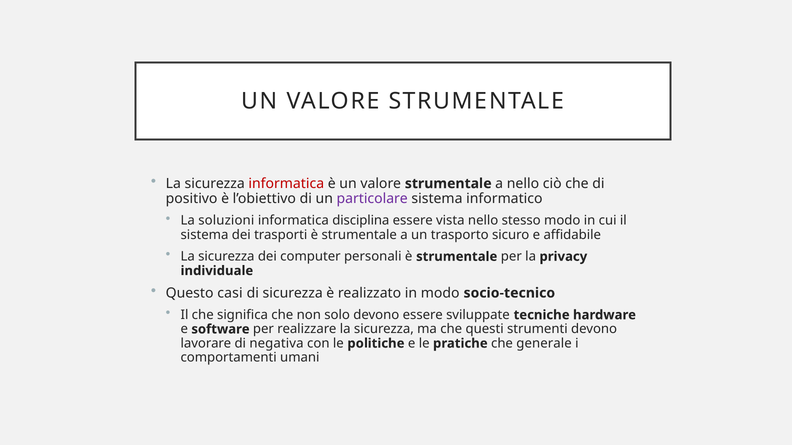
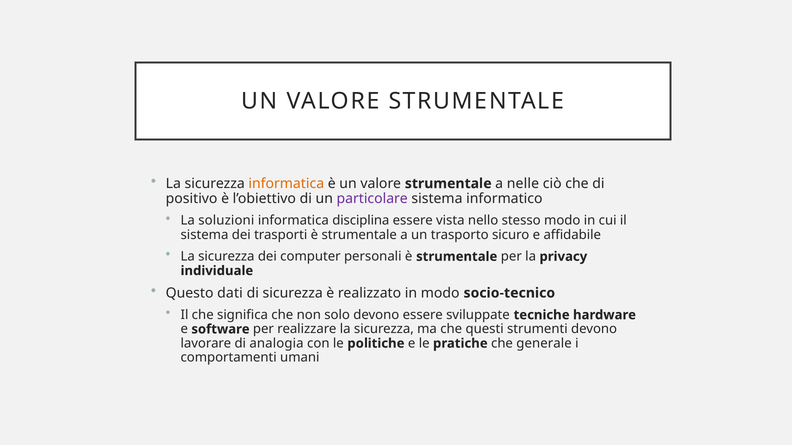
informatica at (286, 184) colour: red -> orange
a nello: nello -> nelle
casi: casi -> dati
negativa: negativa -> analogia
